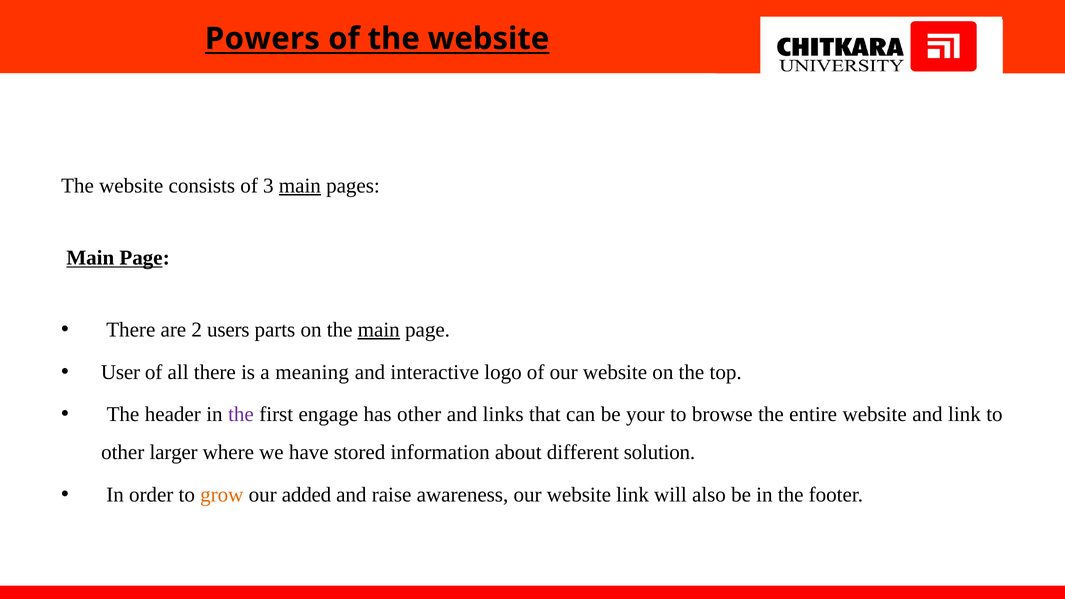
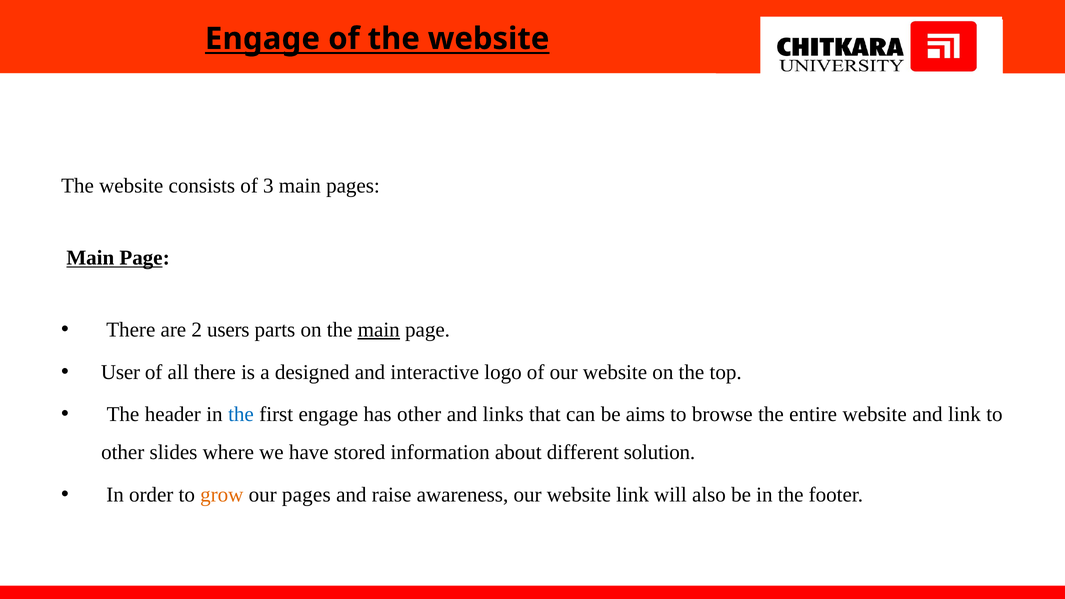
Powers at (262, 39): Powers -> Engage
main at (300, 186) underline: present -> none
meaning: meaning -> designed
the at (241, 414) colour: purple -> blue
your: your -> aims
larger: larger -> slides
our added: added -> pages
